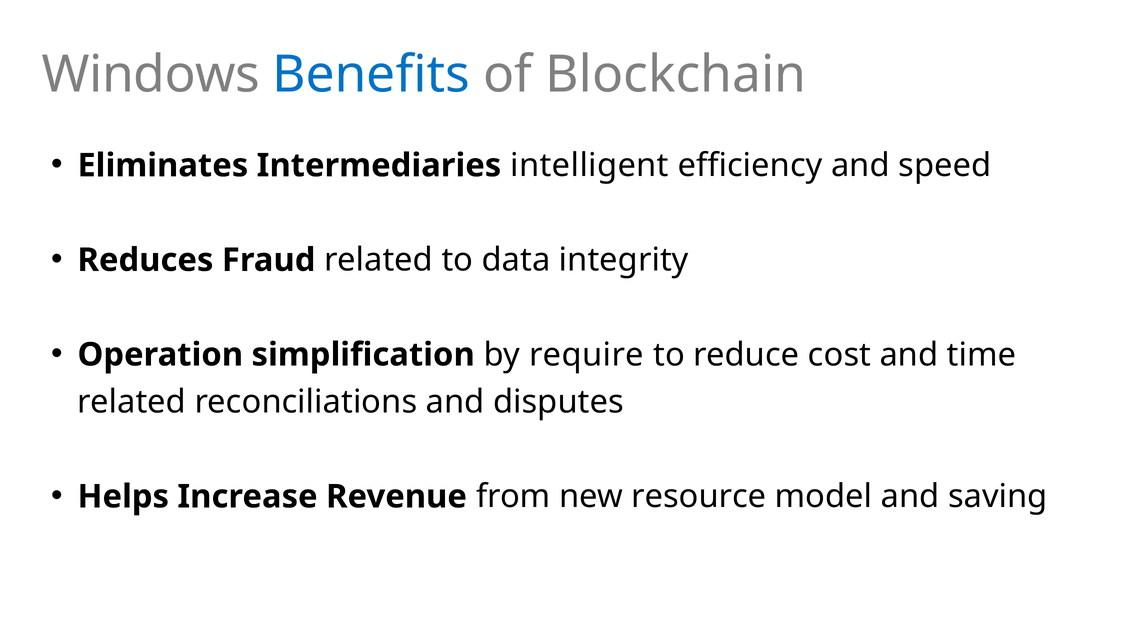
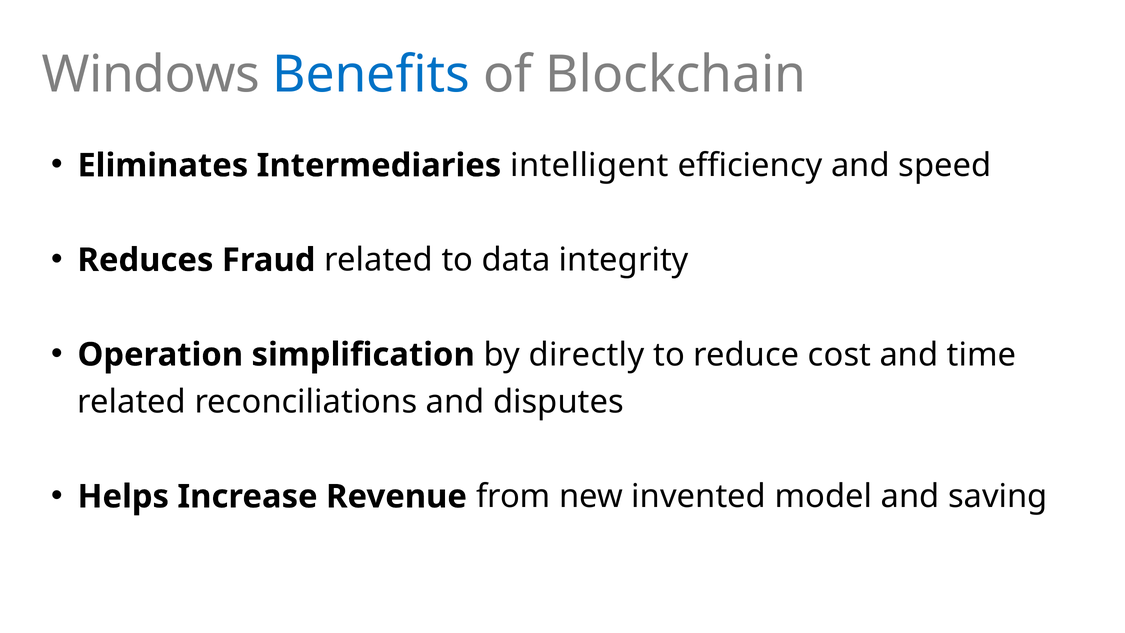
require: require -> directly
resource: resource -> invented
